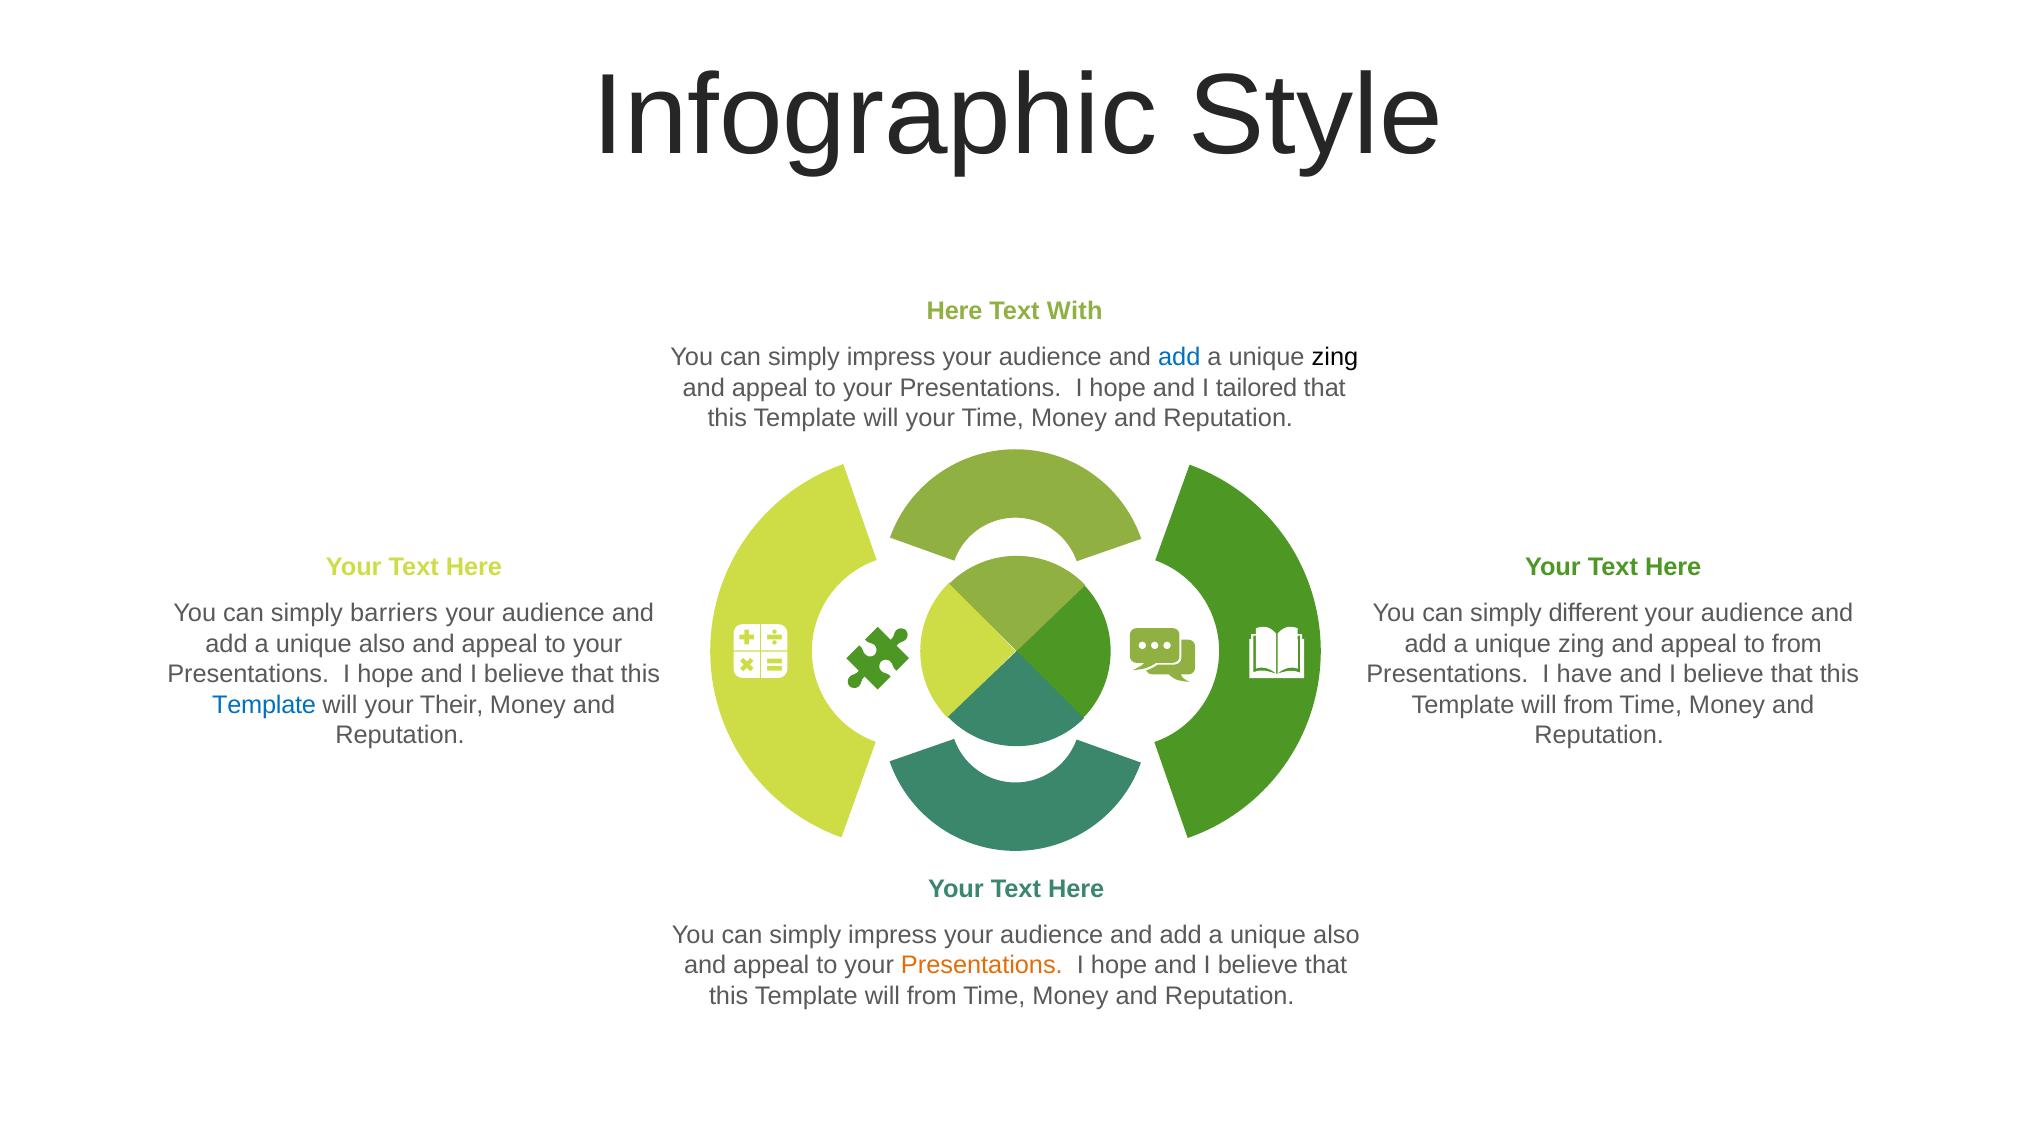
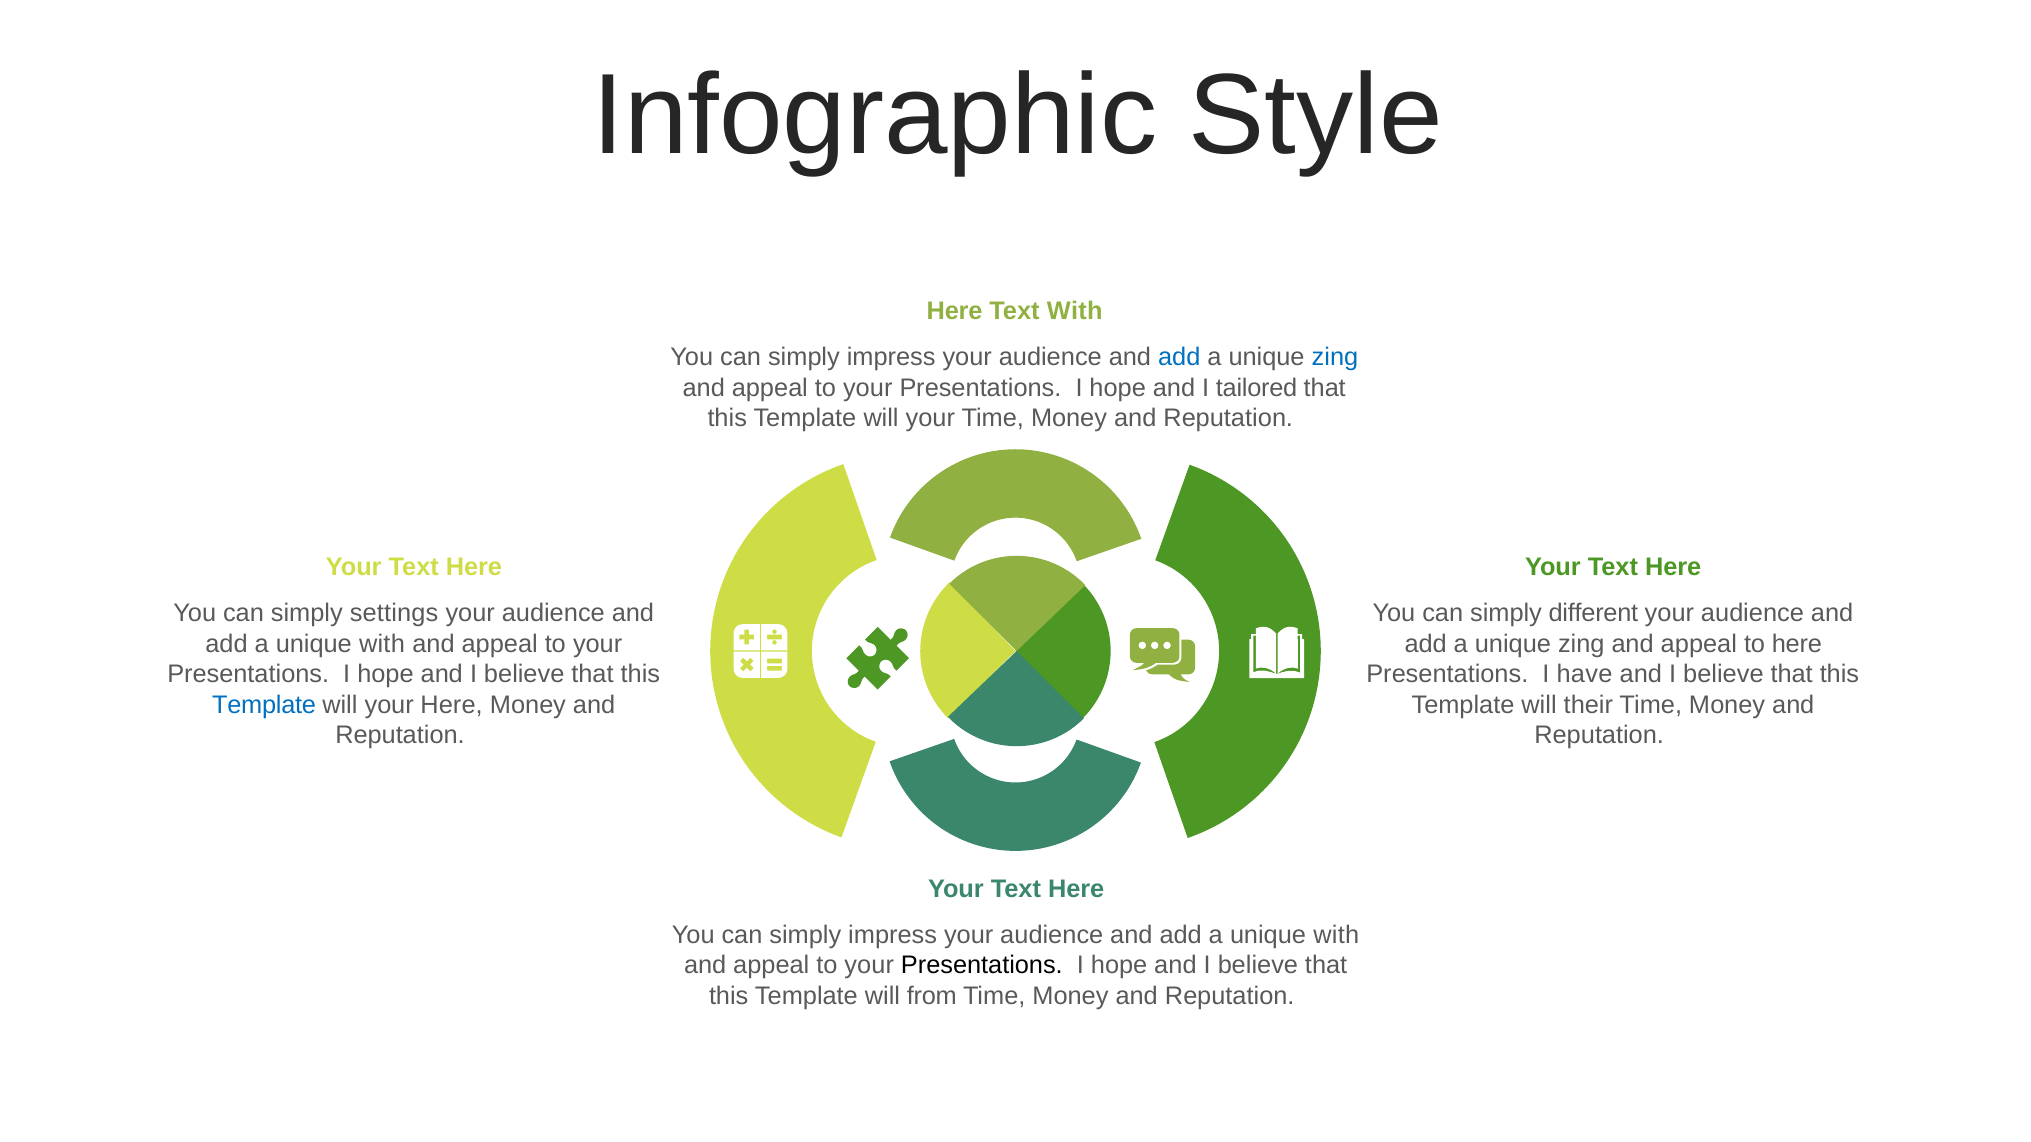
zing at (1335, 358) colour: black -> blue
barriers: barriers -> settings
also at (382, 644): also -> with
to from: from -> here
your Their: Their -> Here
from at (1589, 705): from -> their
also at (1336, 935): also -> with
Presentations at (982, 966) colour: orange -> black
